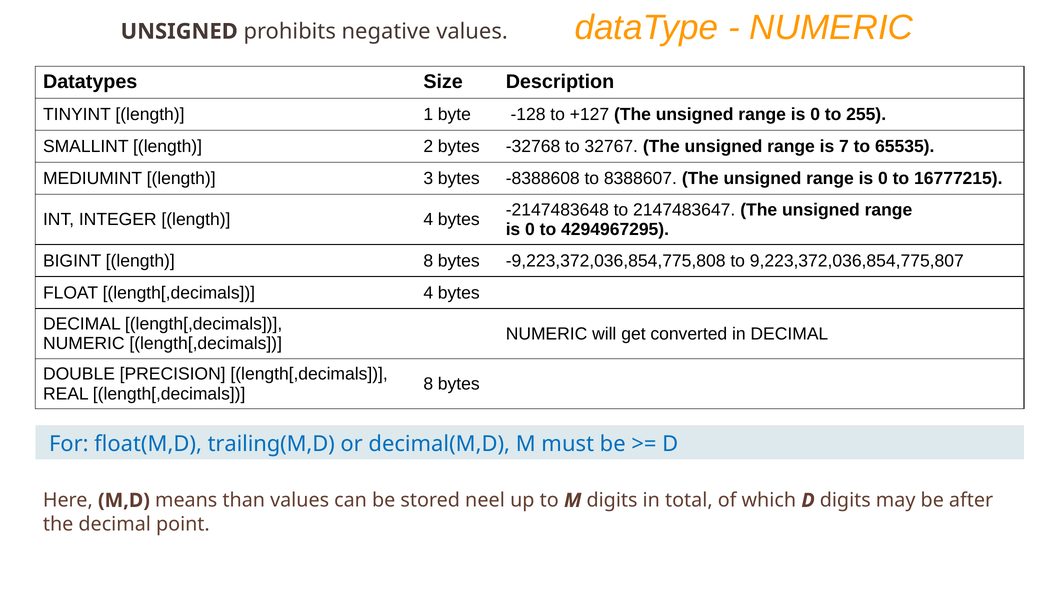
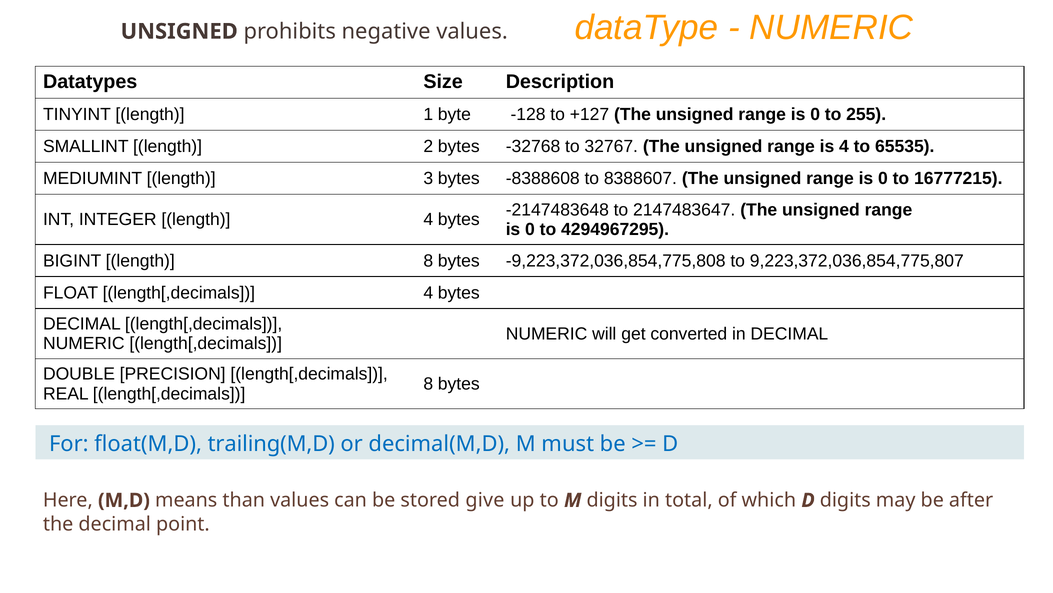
is 7: 7 -> 4
neel: neel -> give
